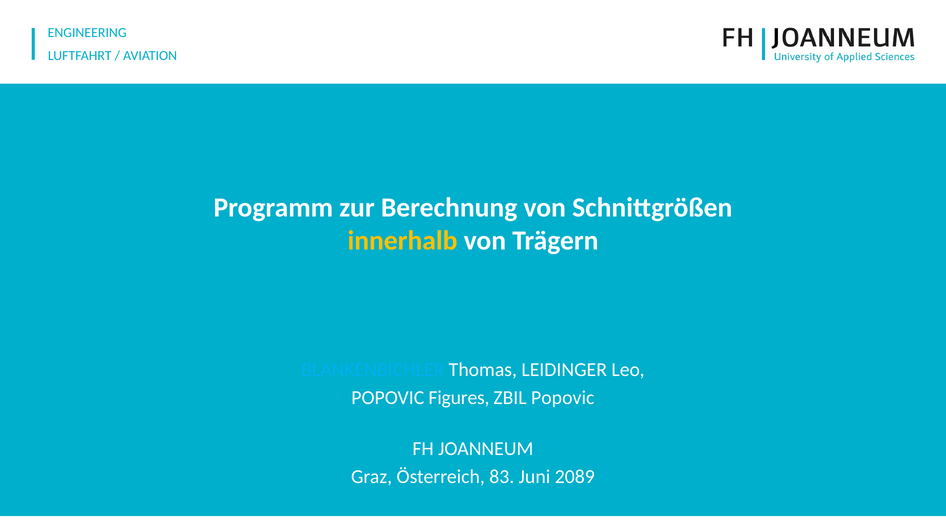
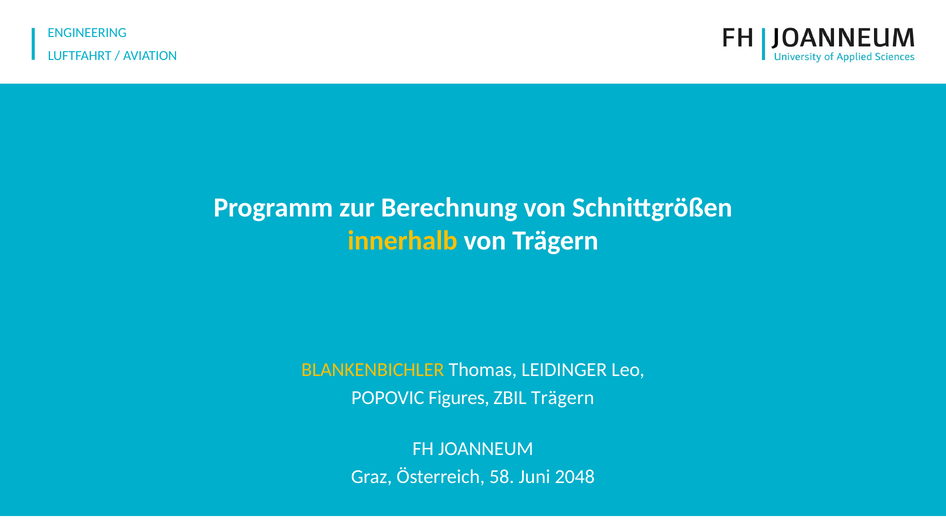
BLANKENBICHLER colour: light blue -> yellow
ZBIL Popovic: Popovic -> Trägern
83: 83 -> 58
2089: 2089 -> 2048
